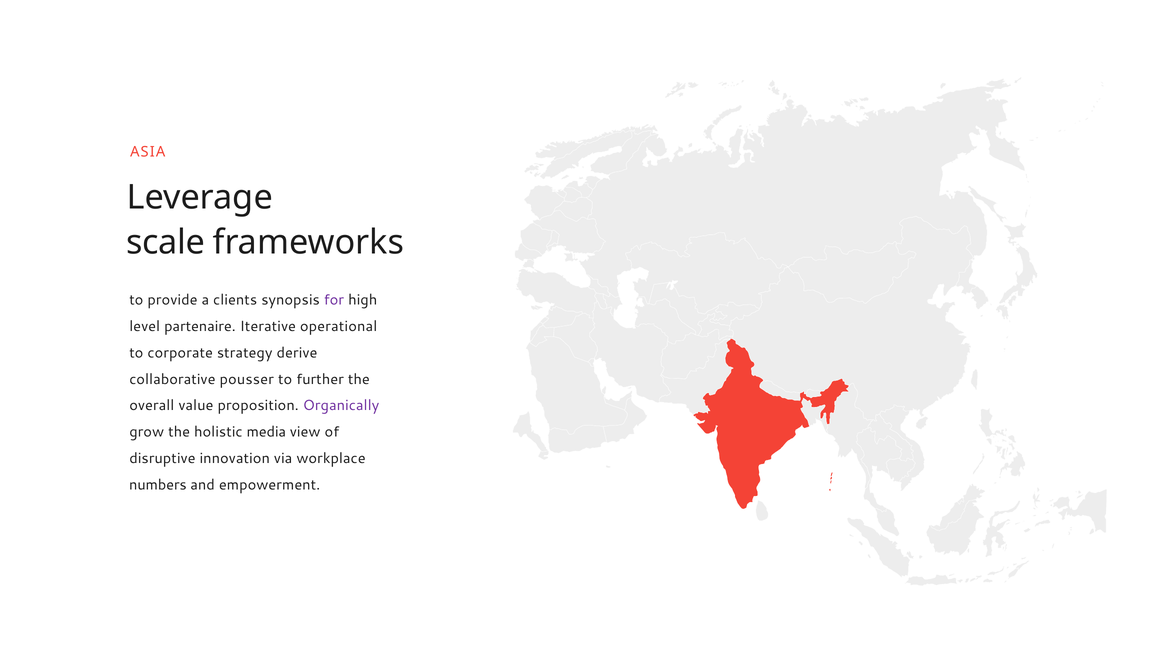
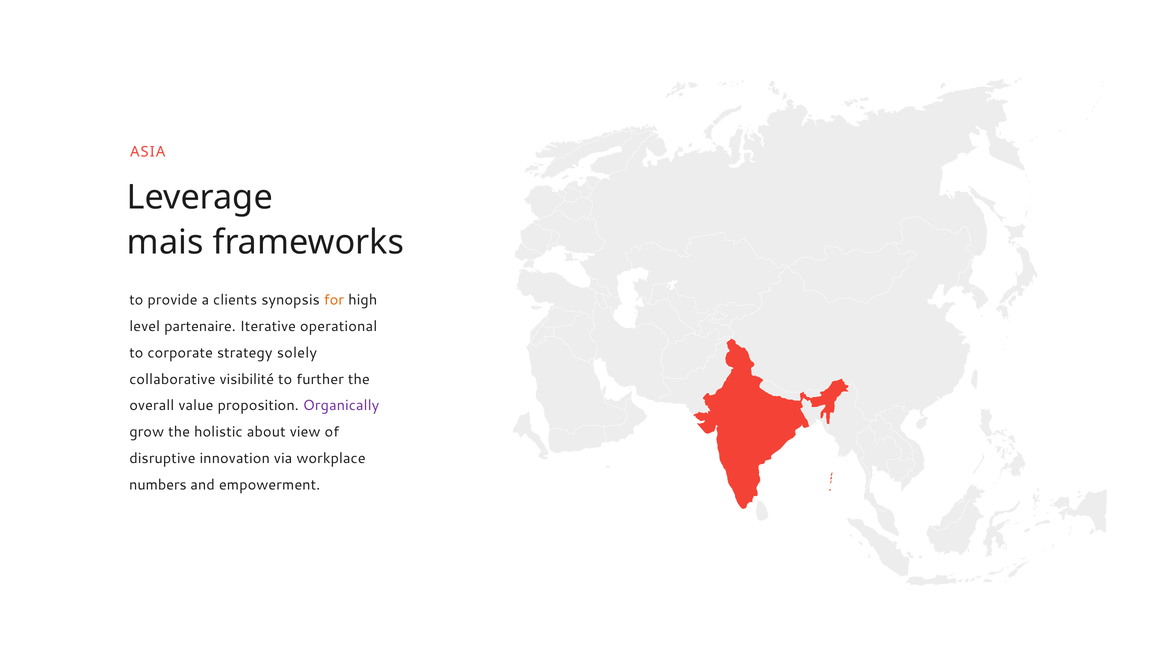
scale: scale -> mais
for colour: purple -> orange
derive: derive -> solely
pousser: pousser -> visibilité
media: media -> about
